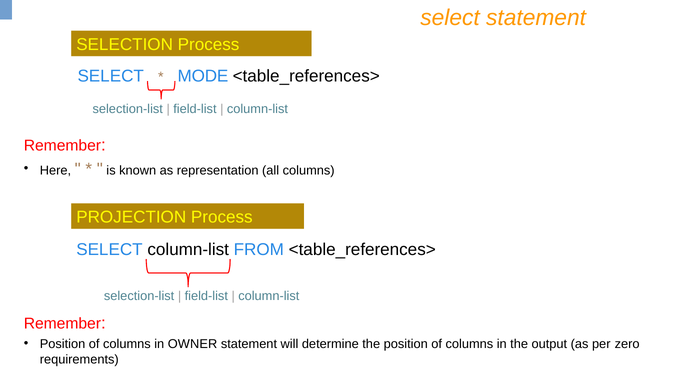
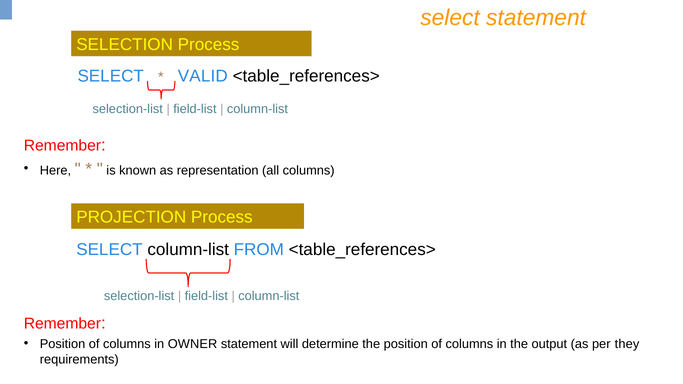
MODE: MODE -> VALID
zero: zero -> they
